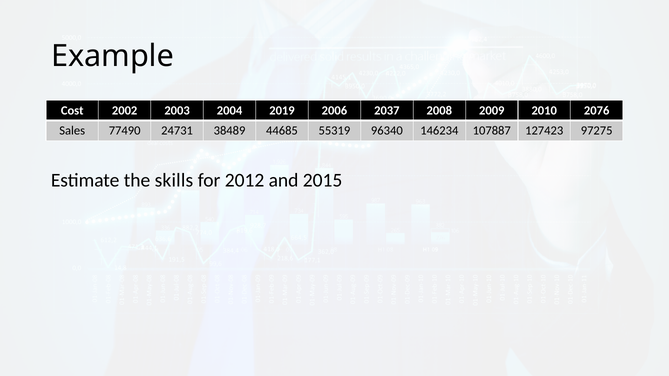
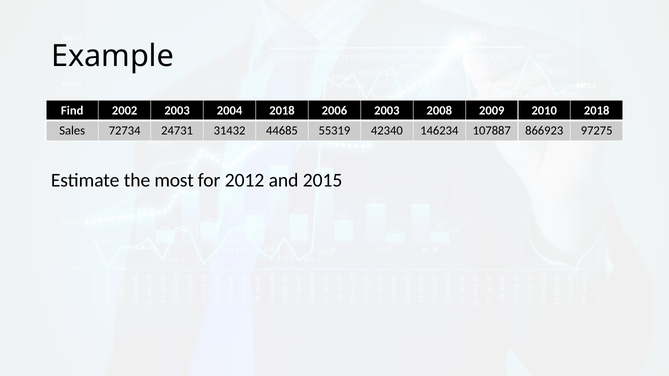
Cost: Cost -> Find
2004 2019: 2019 -> 2018
2006 2037: 2037 -> 2003
2010 2076: 2076 -> 2018
77490: 77490 -> 72734
38489: 38489 -> 31432
96340: 96340 -> 42340
127423: 127423 -> 866923
skills: skills -> most
